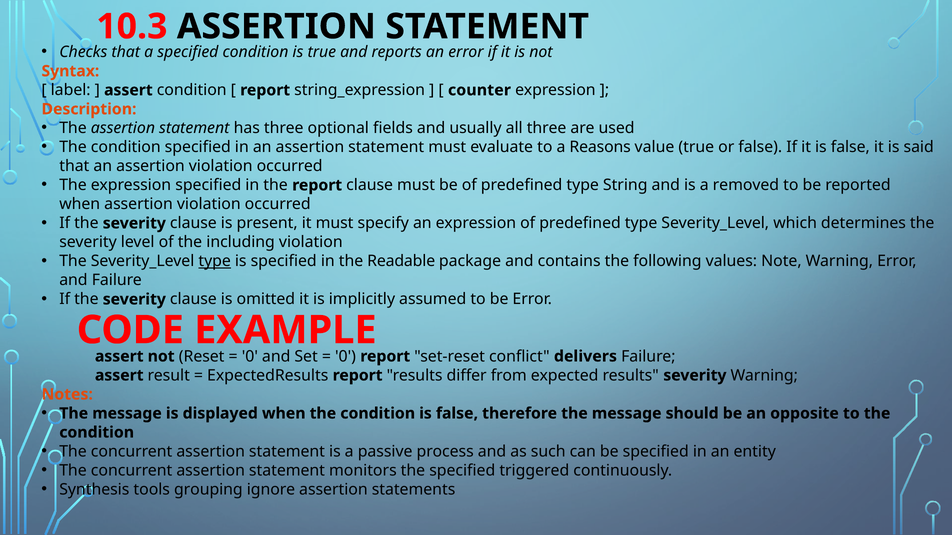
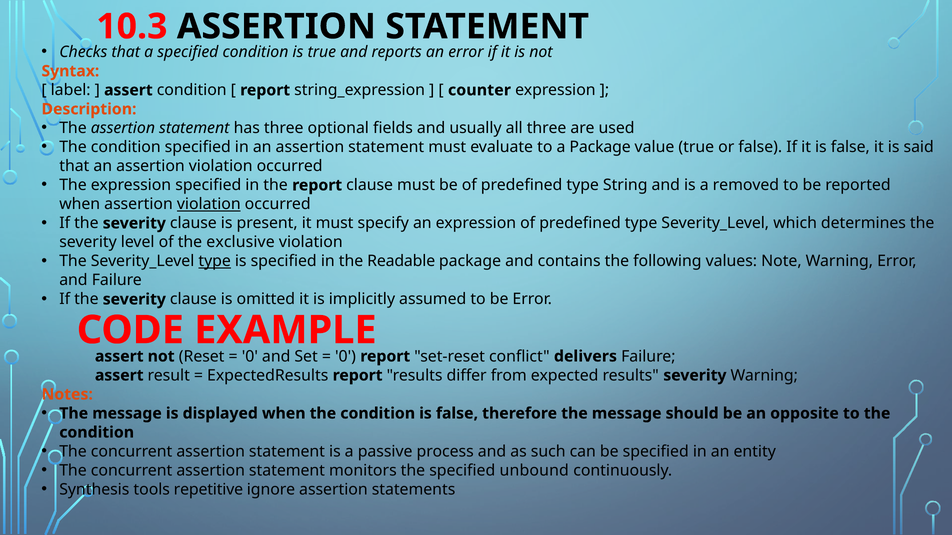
a Reasons: Reasons -> Package
violation at (209, 204) underline: none -> present
including: including -> exclusive
triggered: triggered -> unbound
grouping: grouping -> repetitive
